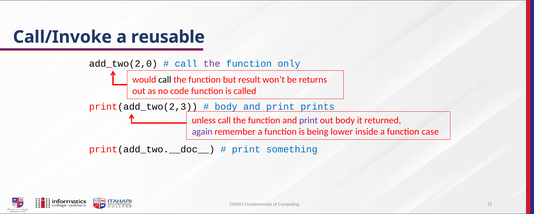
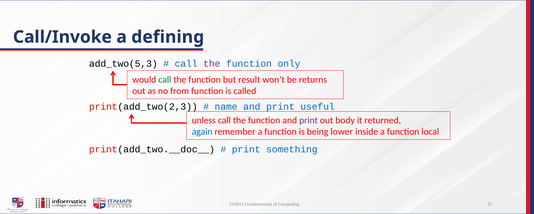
reusable: reusable -> defining
add_two(2,0: add_two(2,0 -> add_two(5,3
call at (165, 80) colour: black -> green
code: code -> from
body at (226, 106): body -> name
prints: prints -> useful
again colour: purple -> blue
case: case -> local
